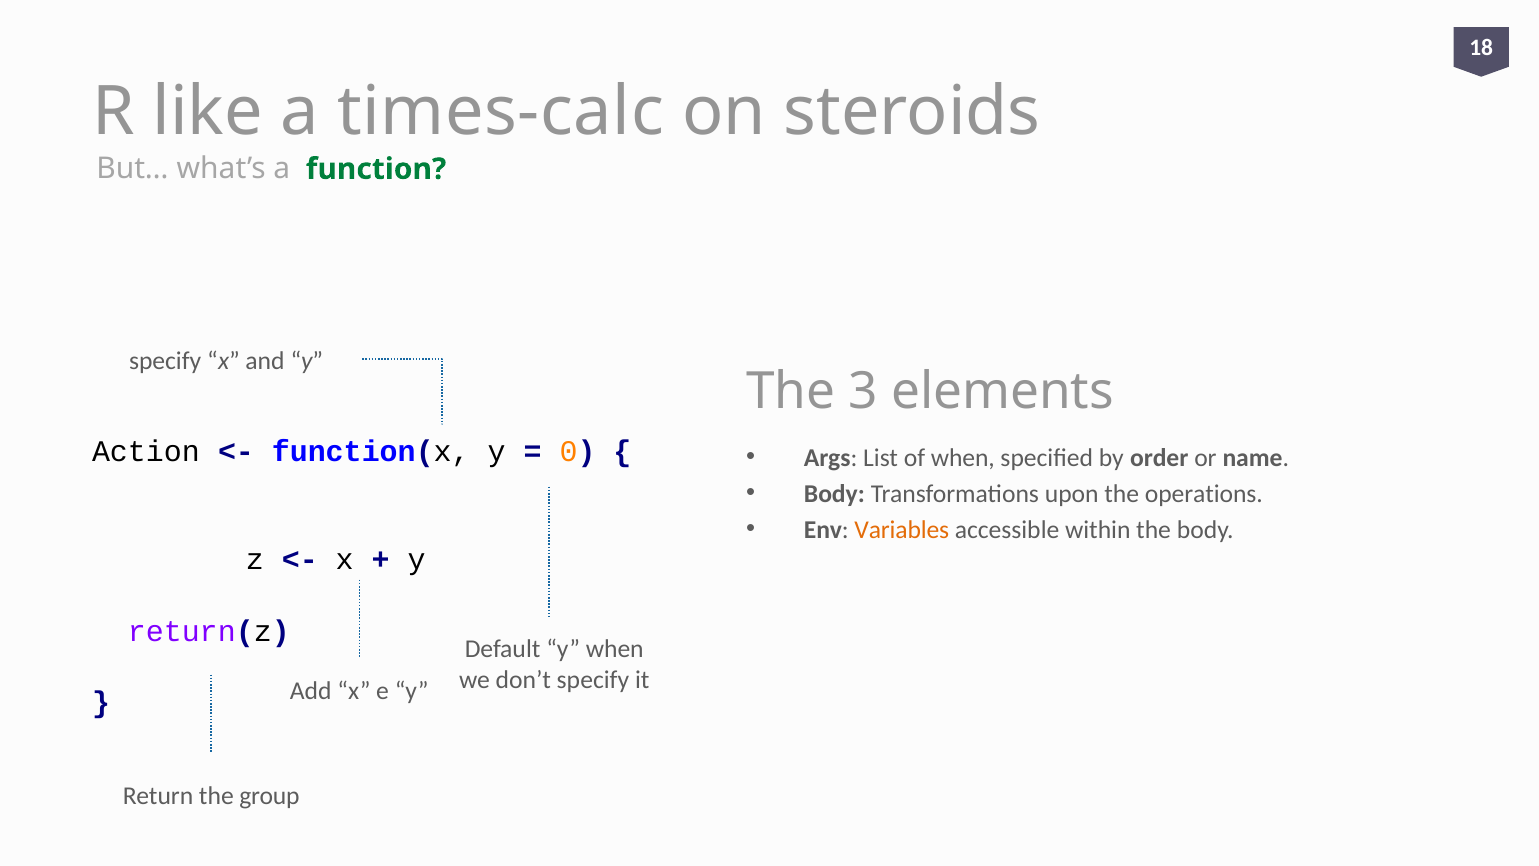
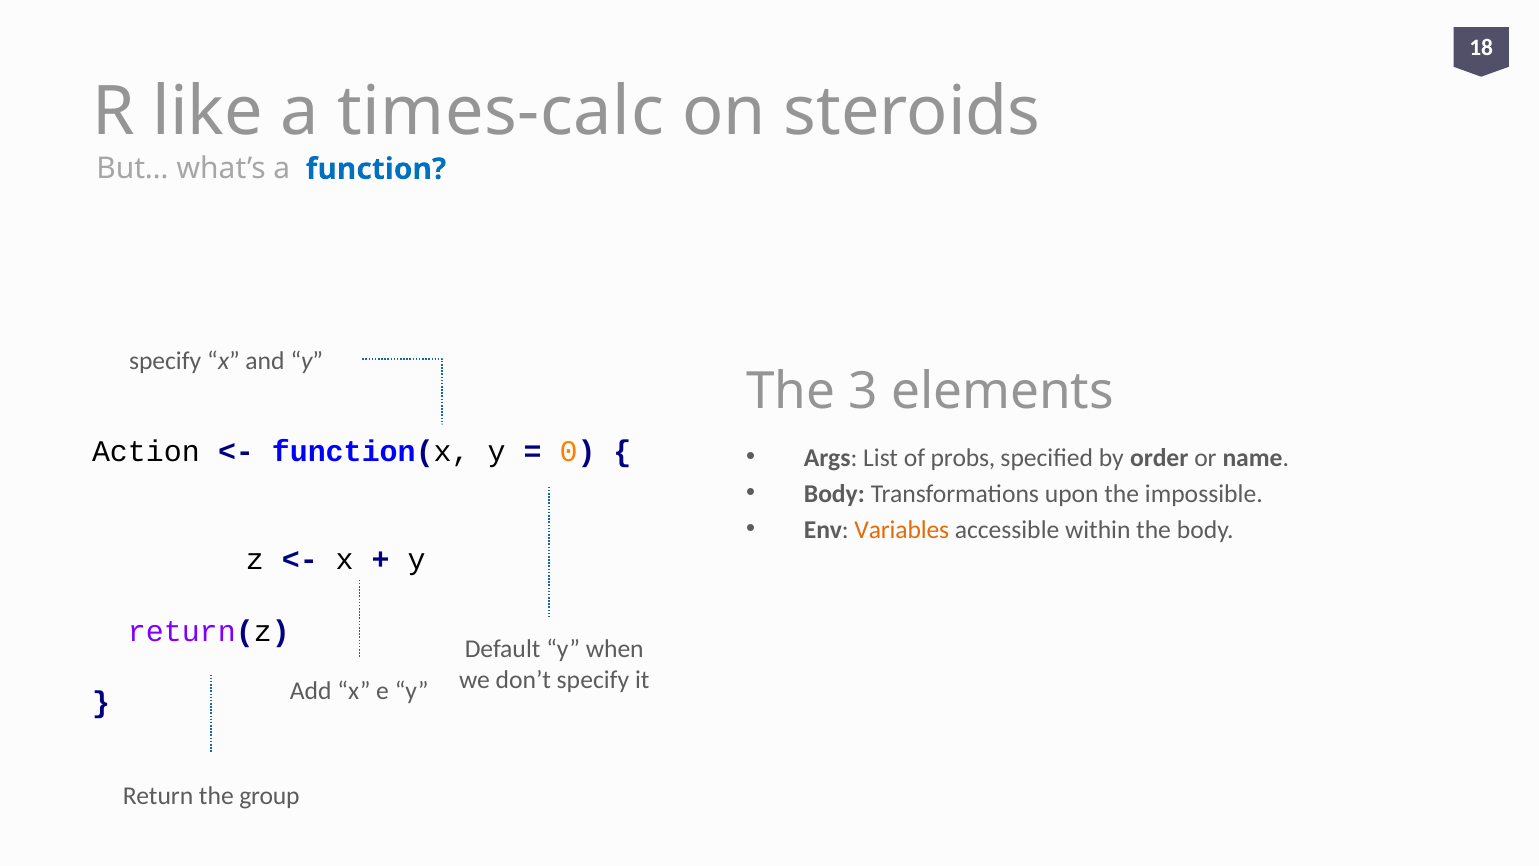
function colour: green -> blue
of when: when -> probs
operations: operations -> impossible
